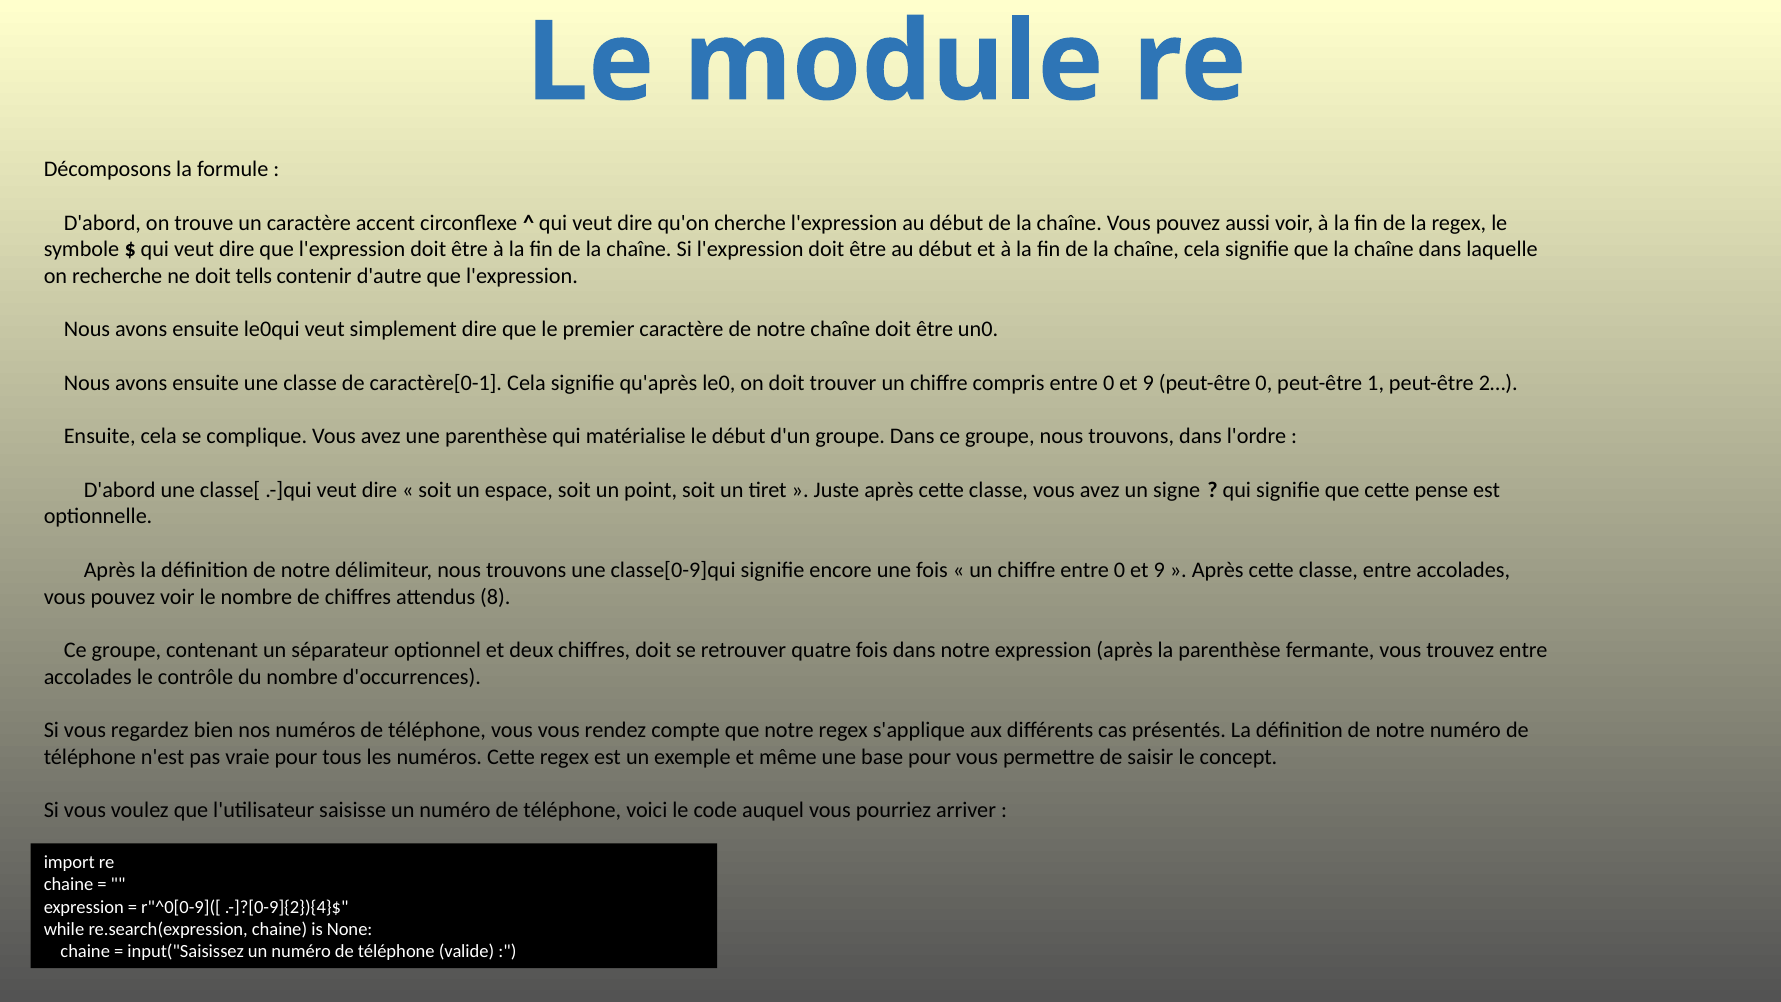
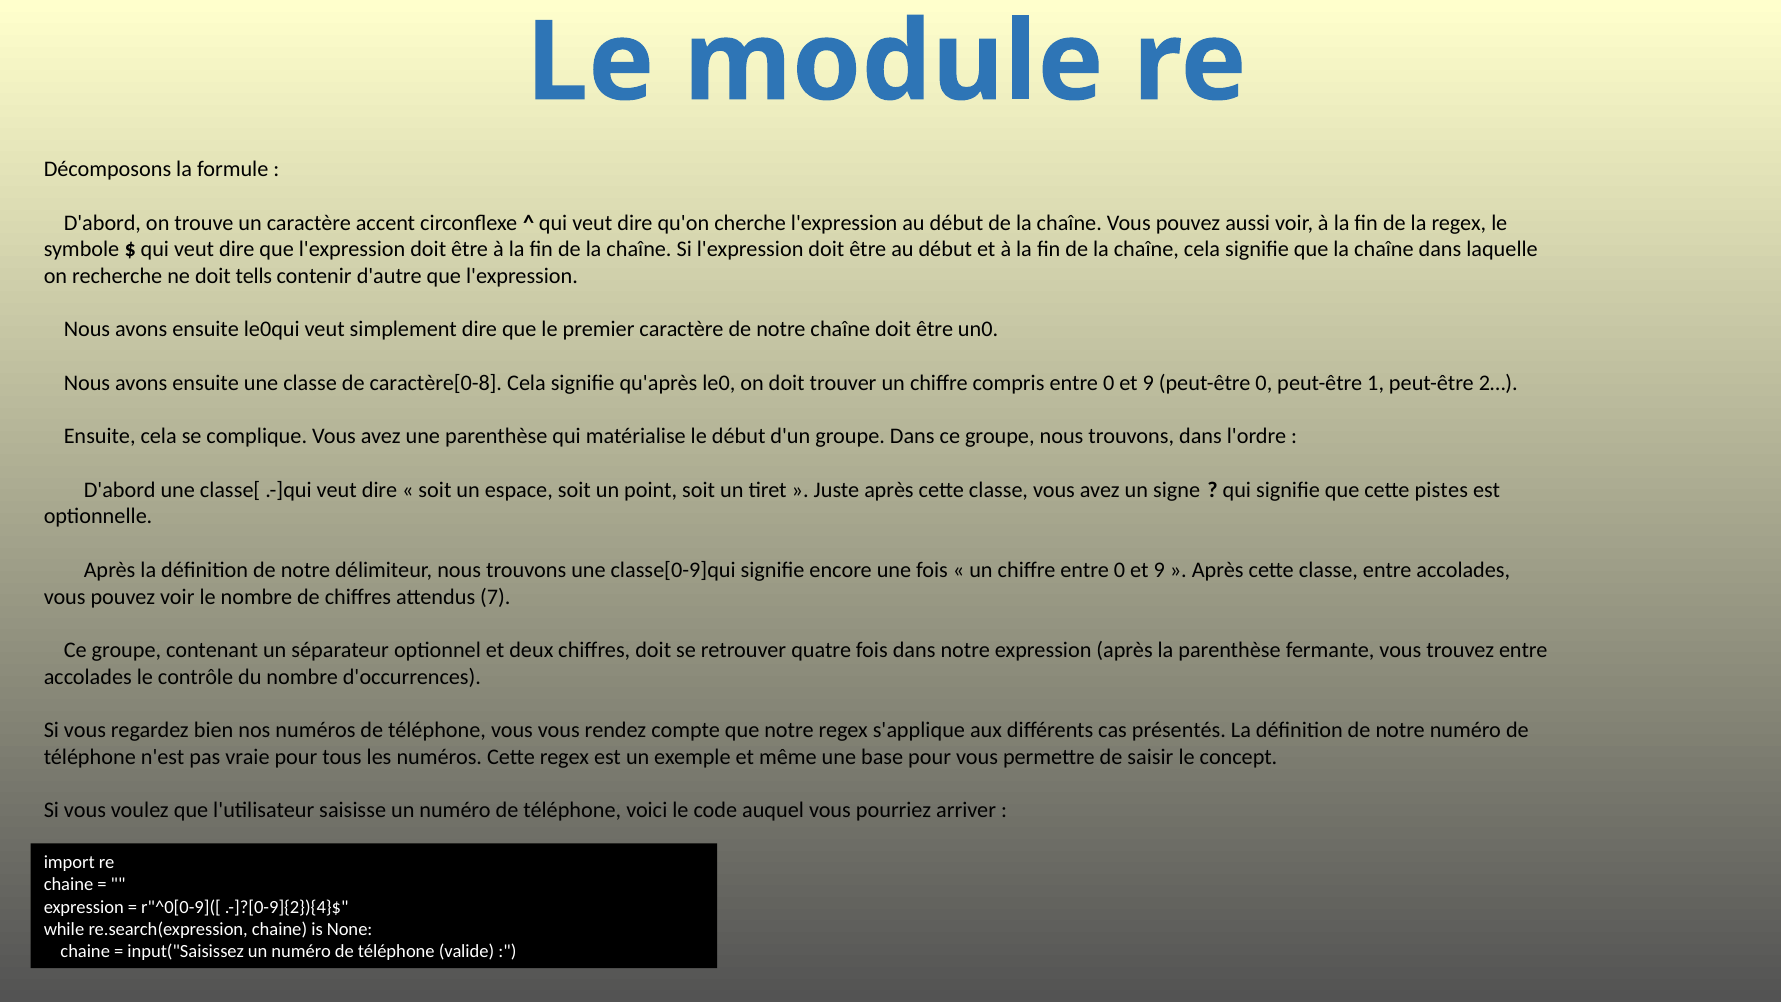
caractère[0-1: caractère[0-1 -> caractère[0-8
pense: pense -> pistes
8: 8 -> 7
